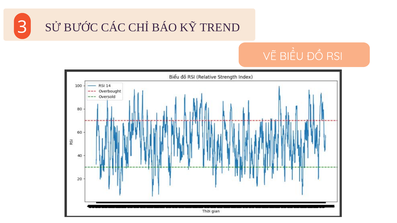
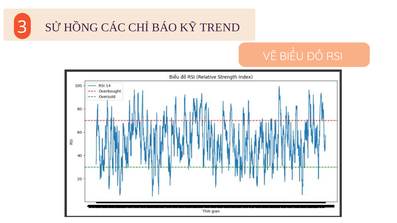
BƯỚC: BƯỚC -> HỒNG
